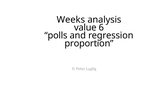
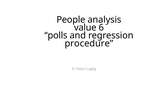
Weeks: Weeks -> People
proportion: proportion -> procedure
